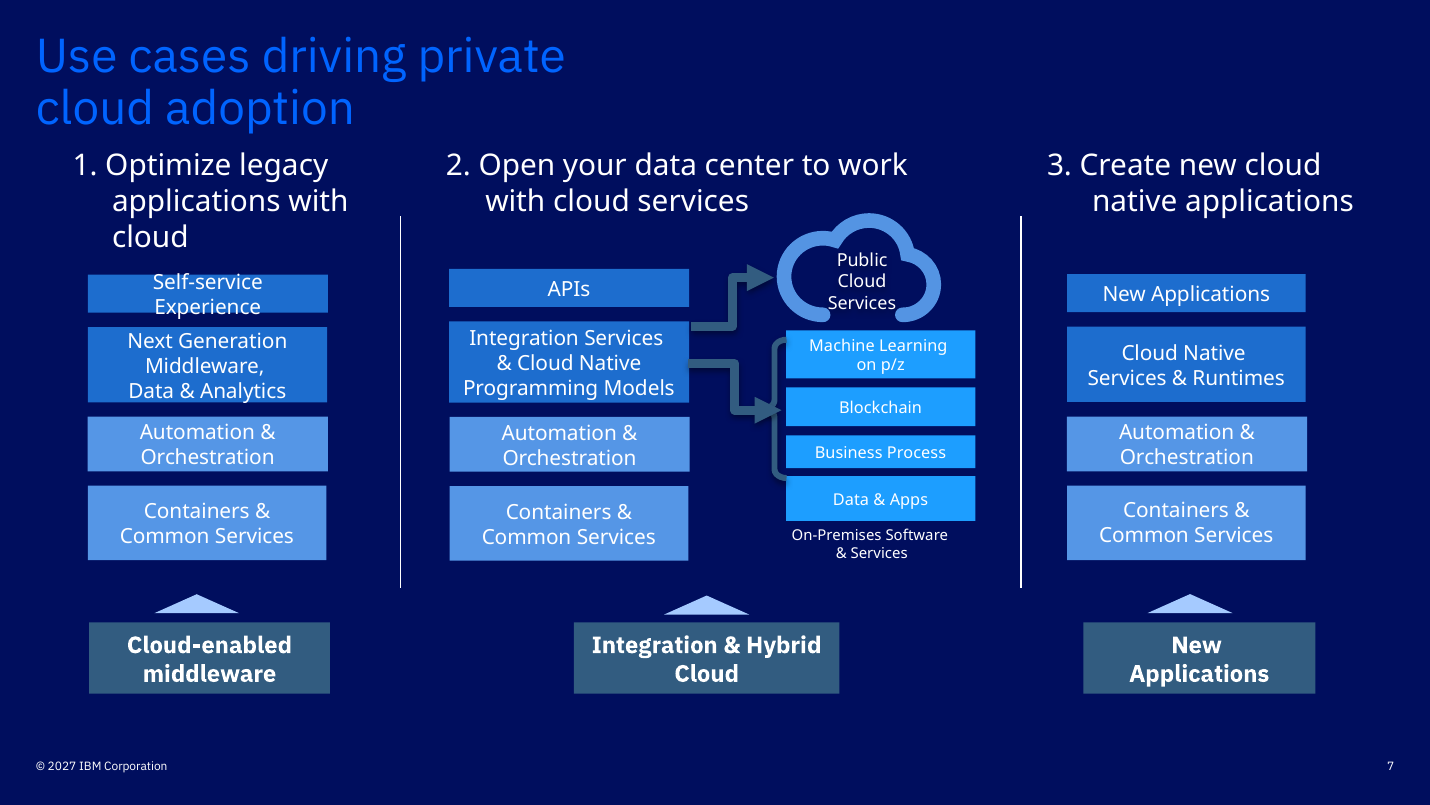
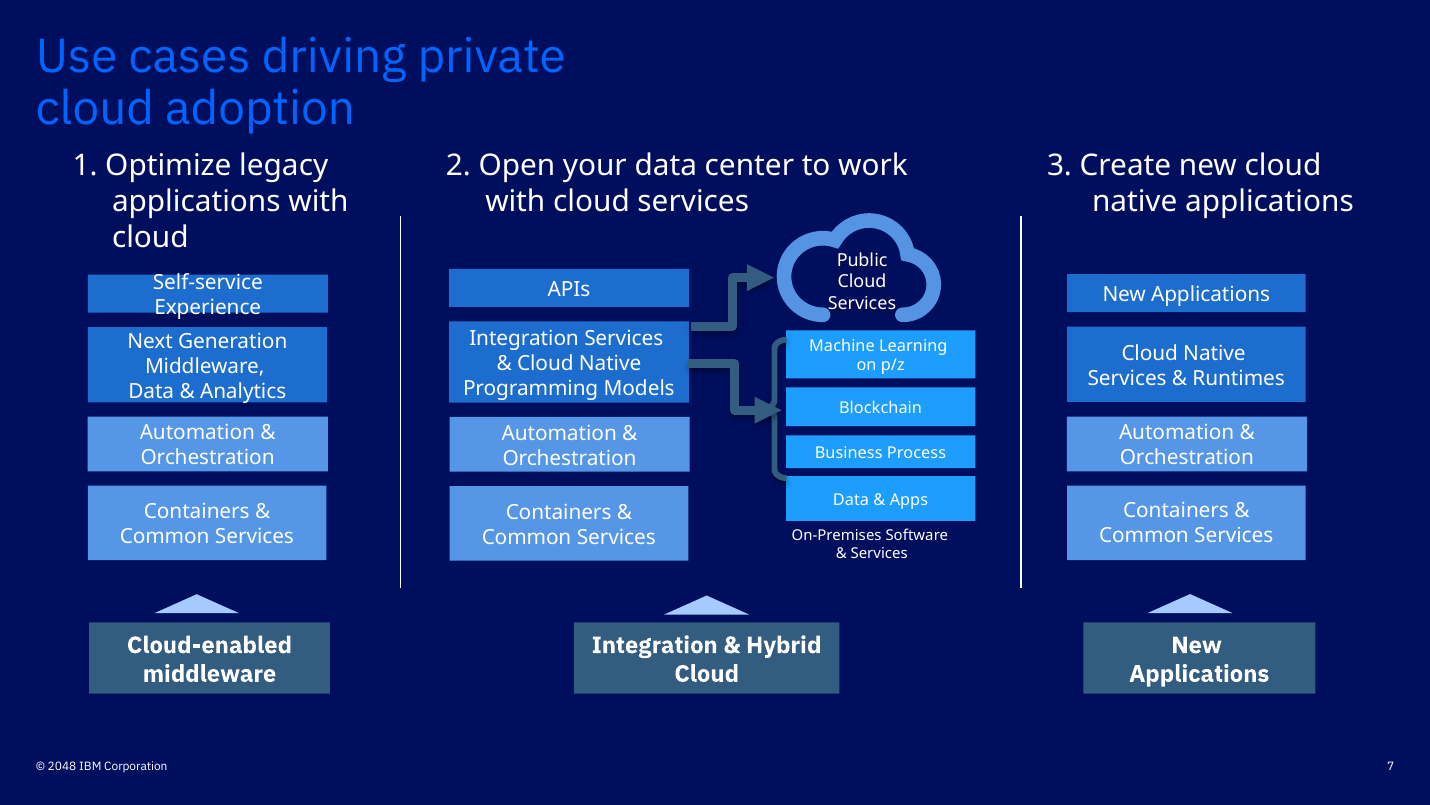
2027: 2027 -> 2048
